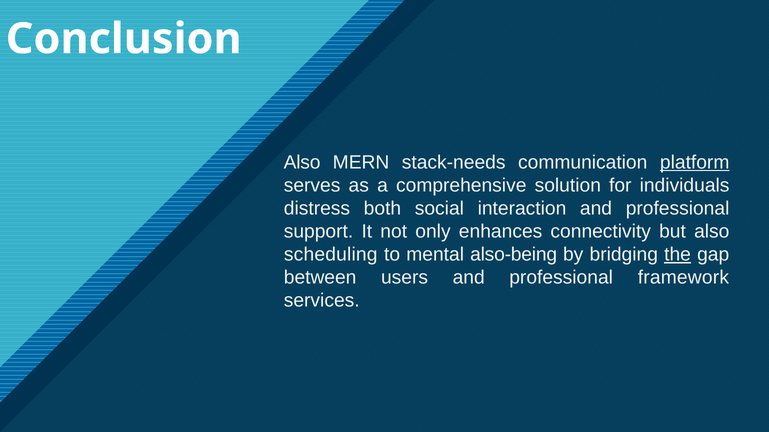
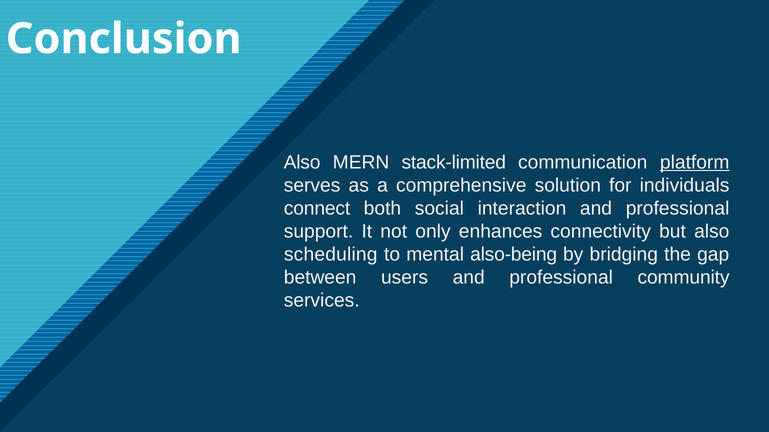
stack-needs: stack-needs -> stack-limited
distress: distress -> connect
the underline: present -> none
framework: framework -> community
